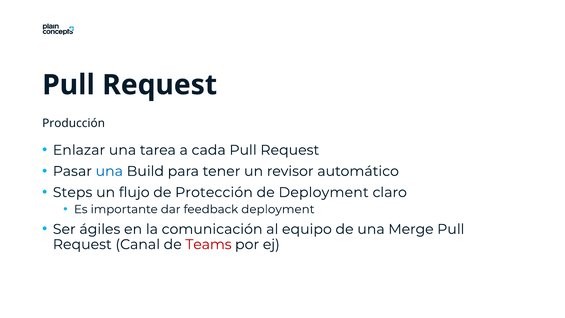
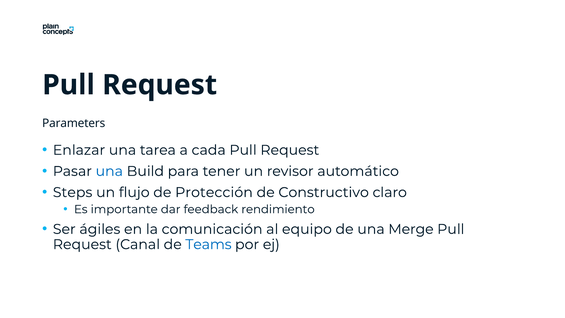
Producción: Producción -> Parameters
de Deployment: Deployment -> Constructivo
feedback deployment: deployment -> rendimiento
Teams colour: red -> blue
